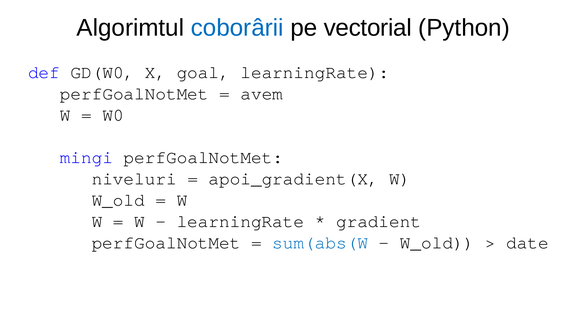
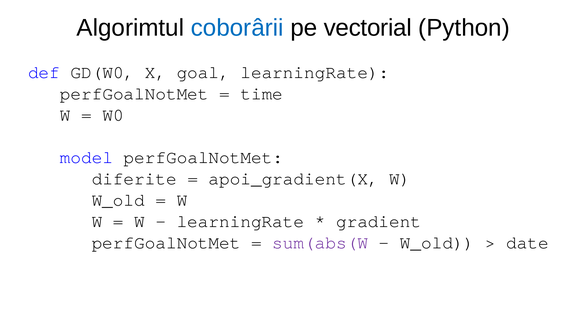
avem: avem -> time
mingi: mingi -> model
niveluri: niveluri -> diferite
sum(abs(W colour: blue -> purple
